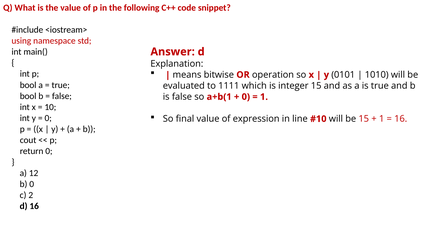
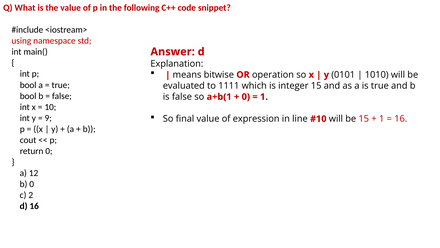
0 at (48, 118): 0 -> 9
